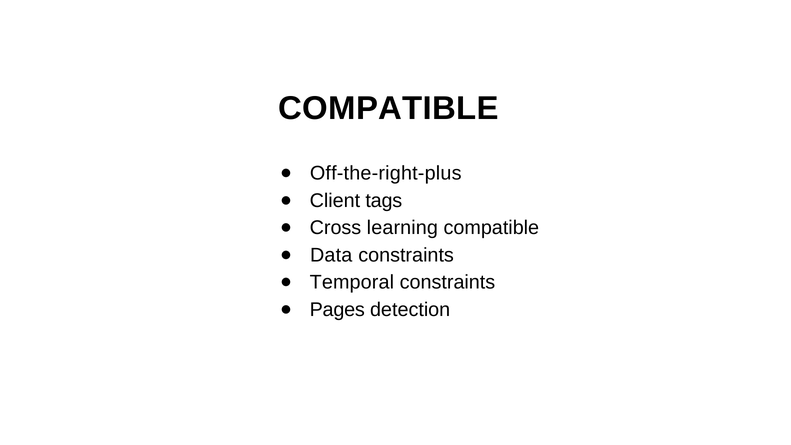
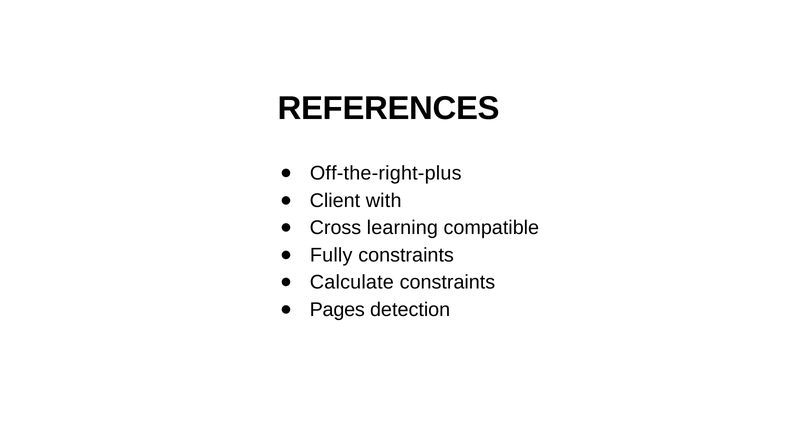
COMPATIBLE at (389, 108): COMPATIBLE -> REFERENCES
tags: tags -> with
Data: Data -> Fully
Temporal: Temporal -> Calculate
